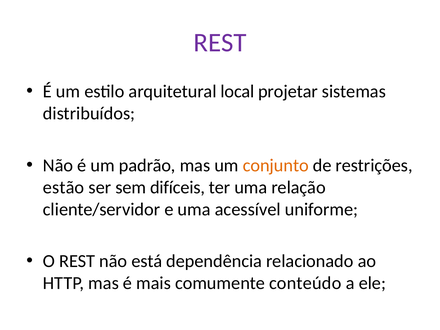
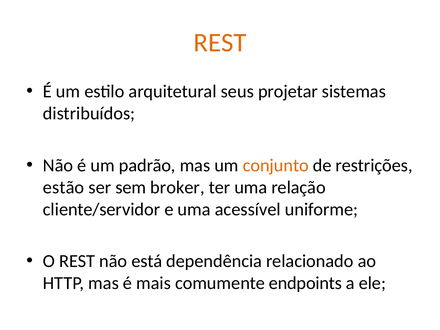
REST at (220, 43) colour: purple -> orange
local: local -> seus
difíceis: difíceis -> broker
conteúdo: conteúdo -> endpoints
